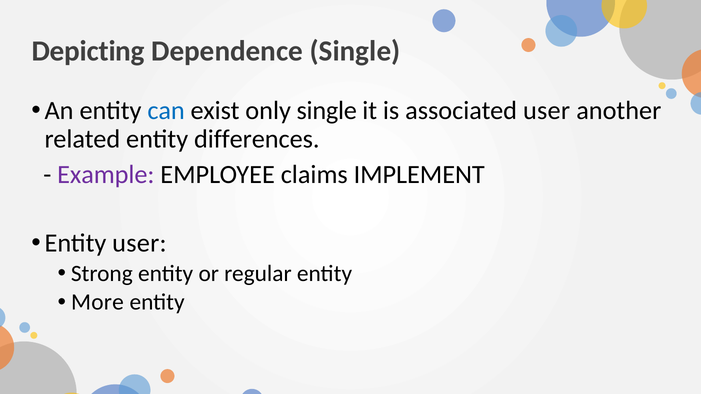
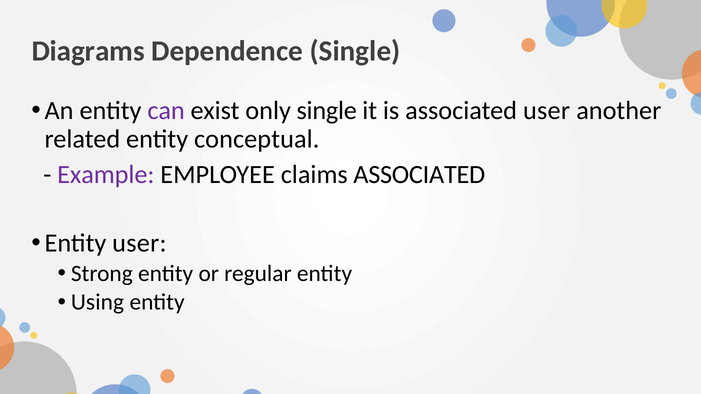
Depicting: Depicting -> Diagrams
can colour: blue -> purple
differences: differences -> conceptual
claims IMPLEMENT: IMPLEMENT -> ASSOCIATED
More: More -> Using
